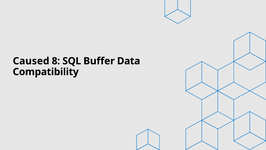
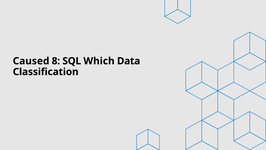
Buffer: Buffer -> Which
Compatibility: Compatibility -> Classification
